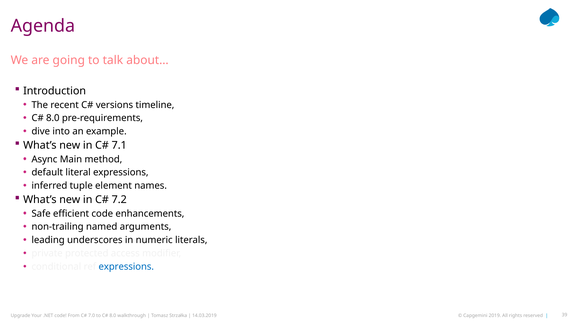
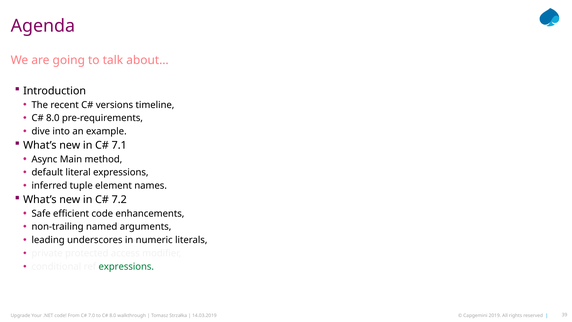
expressions at (126, 267) colour: blue -> green
